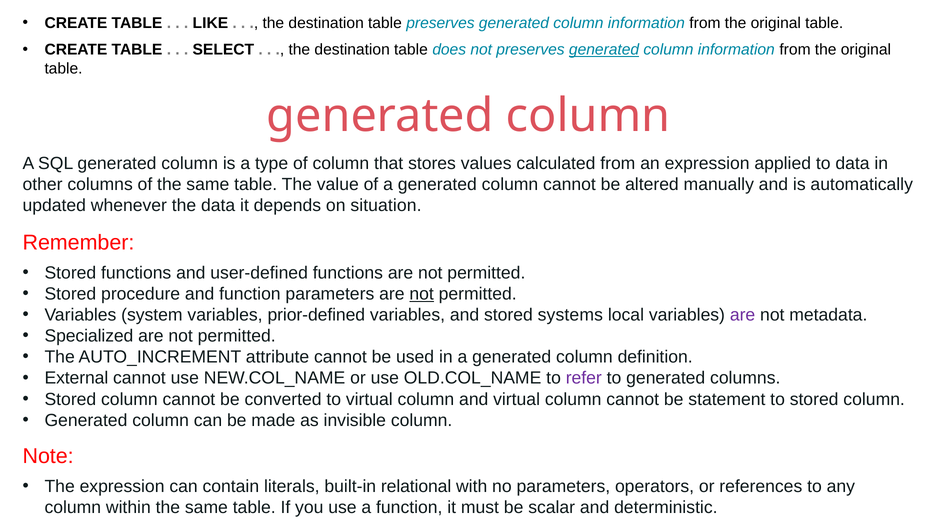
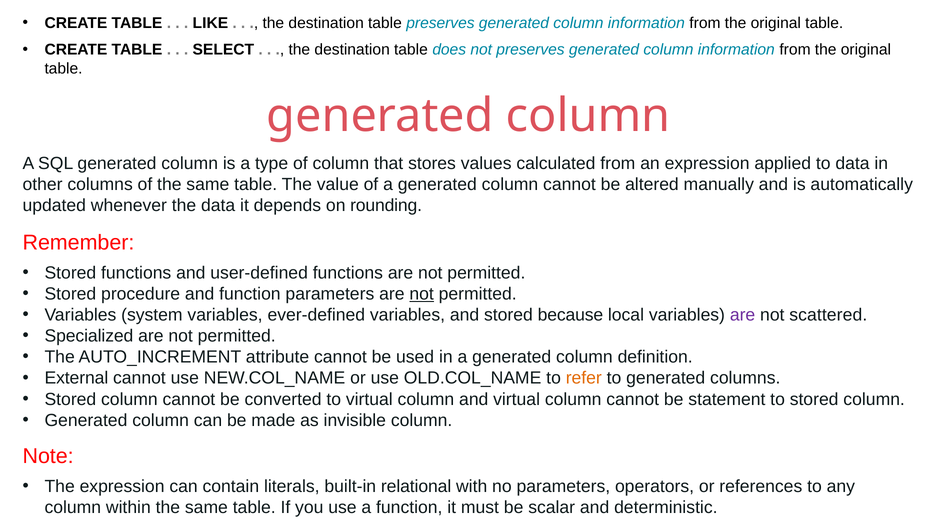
generated at (604, 50) underline: present -> none
situation: situation -> rounding
prior-defined: prior-defined -> ever-defined
systems: systems -> because
metadata: metadata -> scattered
refer colour: purple -> orange
